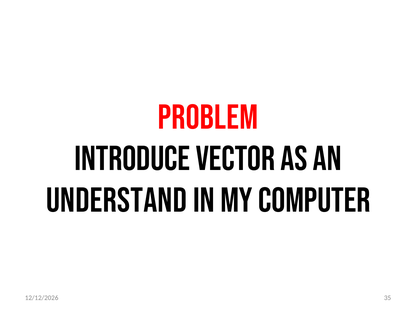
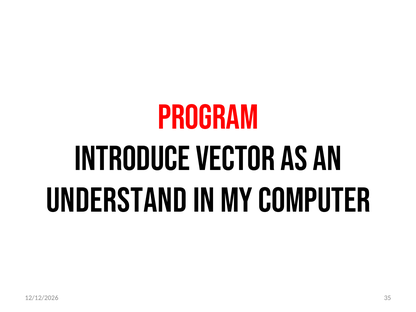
PROBLEM: PROBLEM -> PROGRAM
